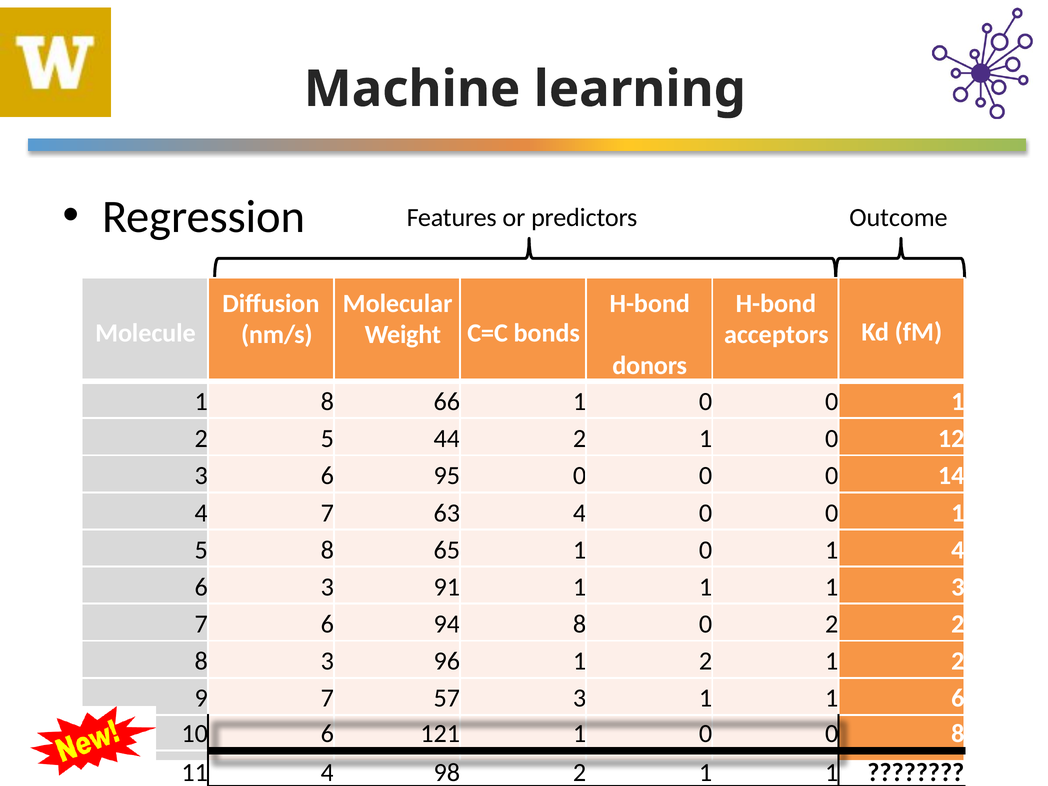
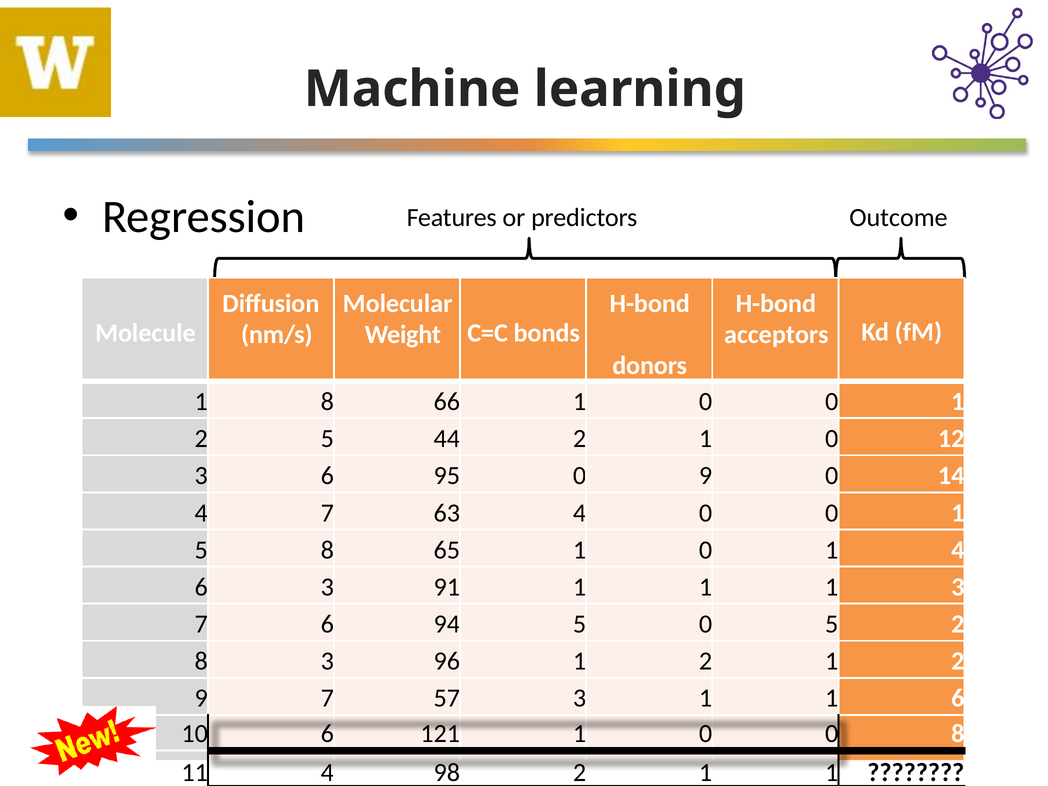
95 0 0: 0 -> 9
94 8: 8 -> 5
0 2: 2 -> 5
